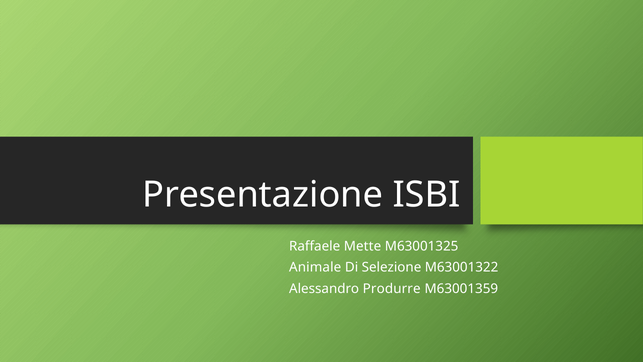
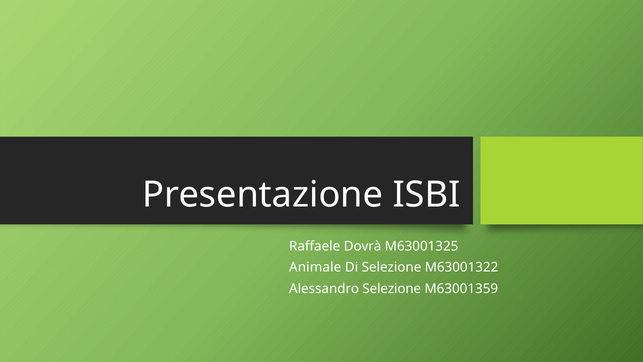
Mette: Mette -> Dovrà
Alessandro Produrre: Produrre -> Selezione
